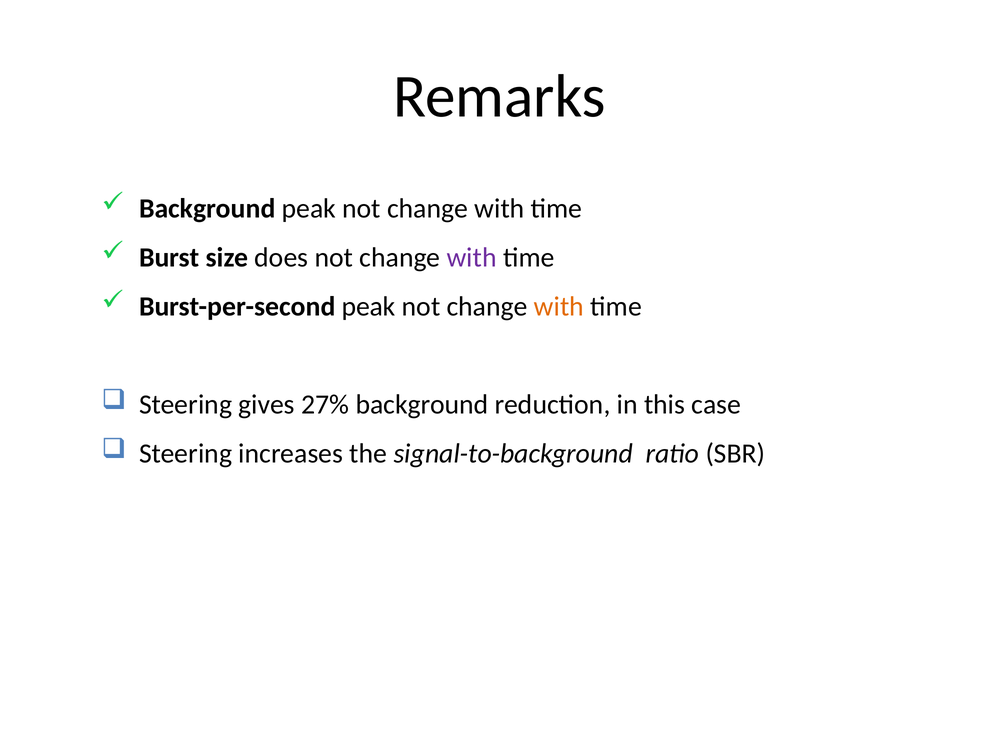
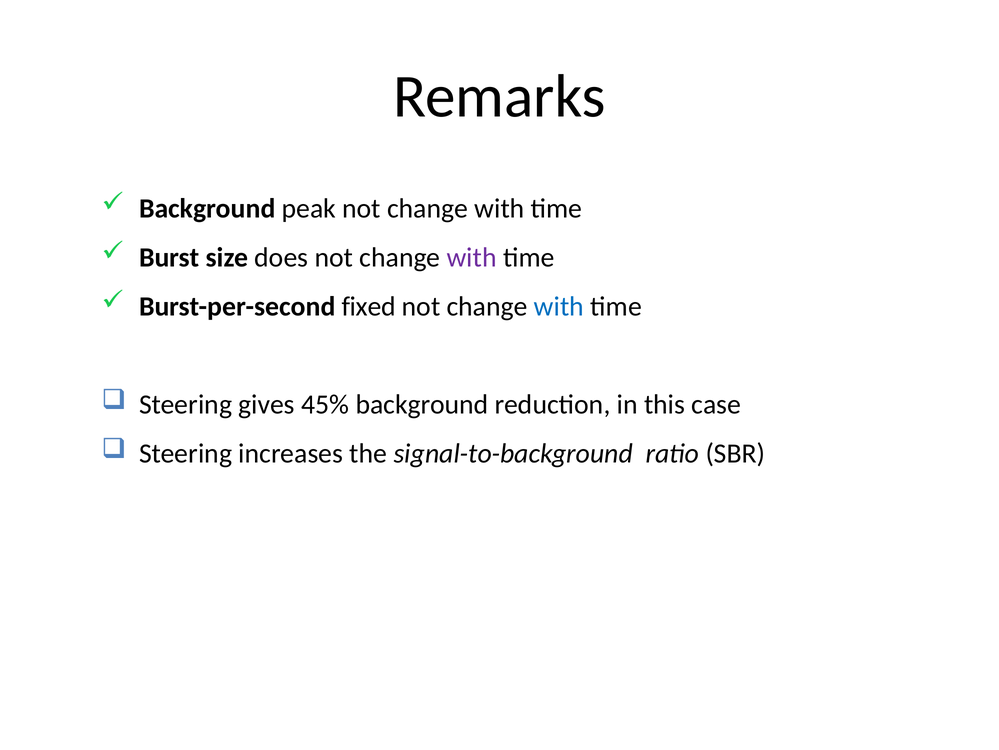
Burst-per-second peak: peak -> fixed
with at (559, 306) colour: orange -> blue
27%: 27% -> 45%
